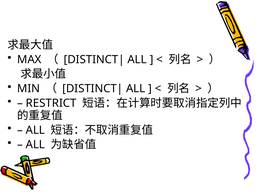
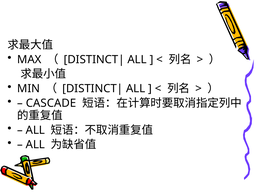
RESTRICT: RESTRICT -> CASCADE
